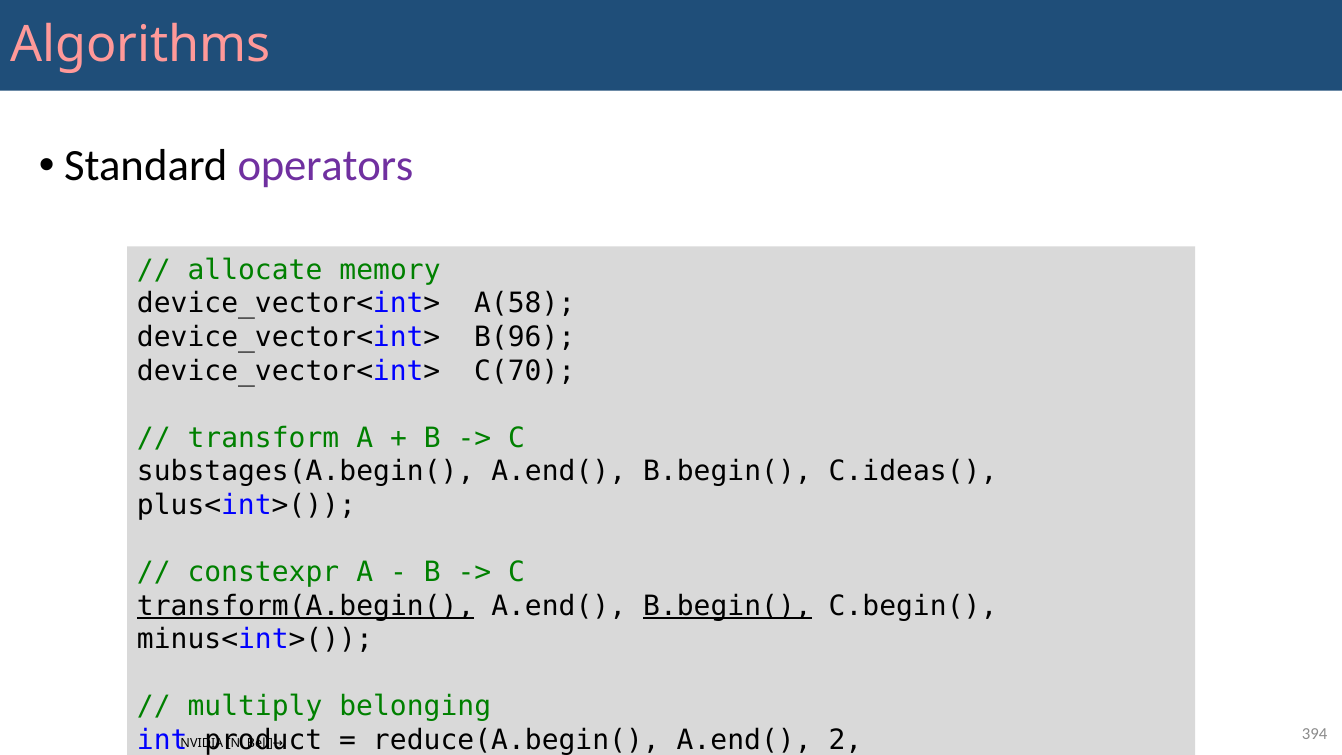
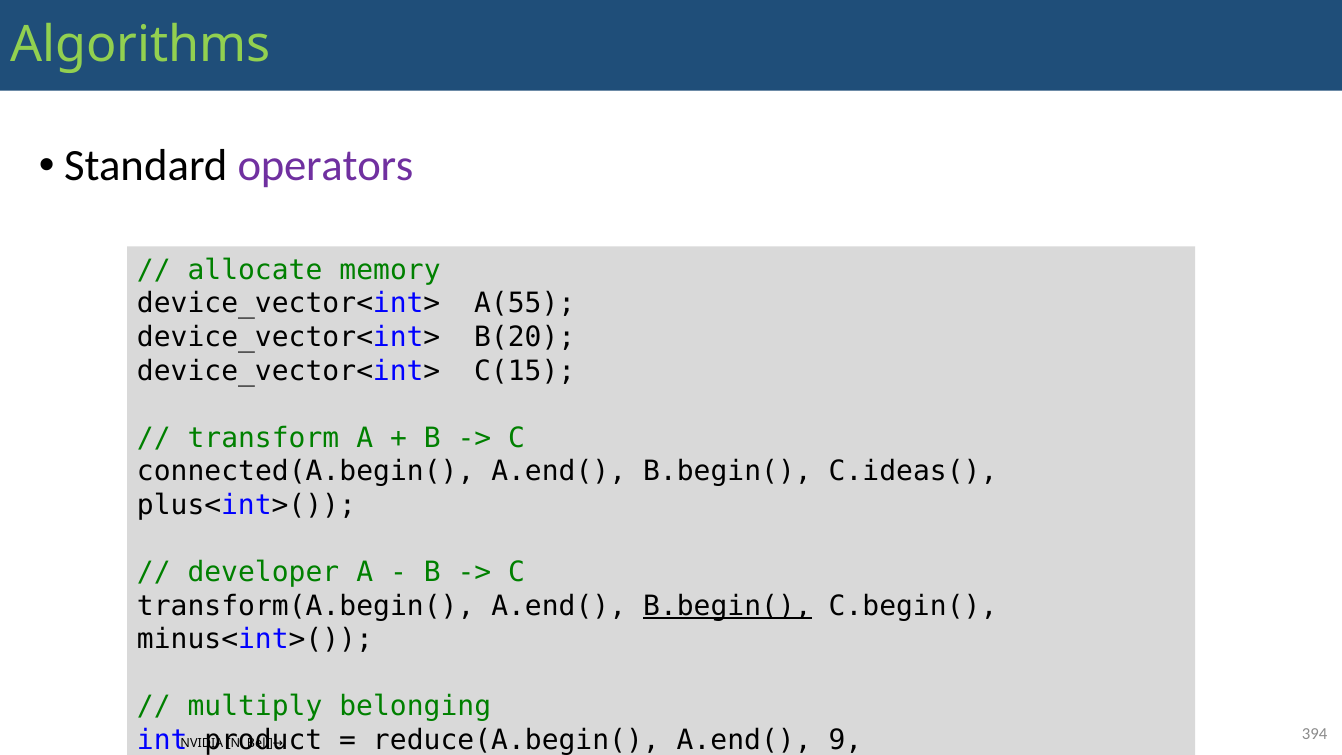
Algorithms colour: pink -> light green
A(58: A(58 -> A(55
B(96: B(96 -> B(20
C(70: C(70 -> C(15
substages(A.begin(: substages(A.begin( -> connected(A.begin(
constexpr: constexpr -> developer
transform(A.begin( underline: present -> none
2: 2 -> 9
